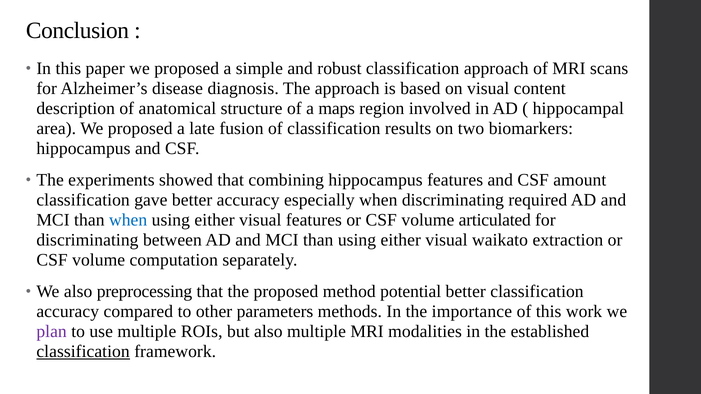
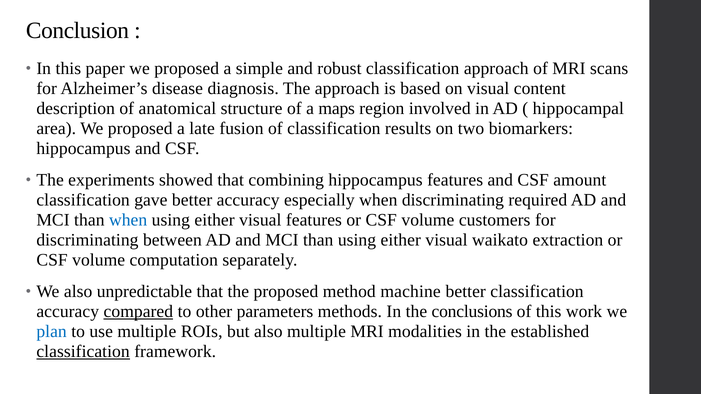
articulated: articulated -> customers
preprocessing: preprocessing -> unpredictable
potential: potential -> machine
compared underline: none -> present
importance: importance -> conclusions
plan colour: purple -> blue
